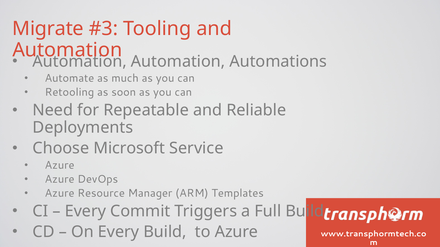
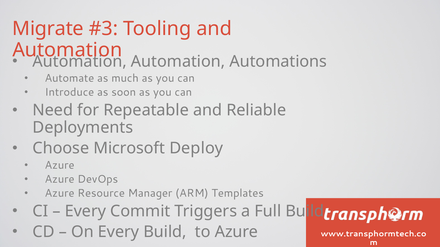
Retooling: Retooling -> Introduce
Service: Service -> Deploy
